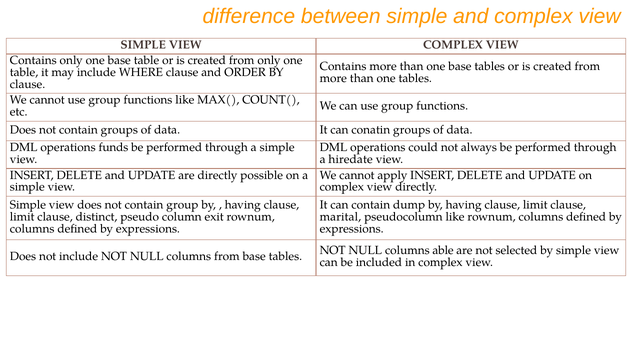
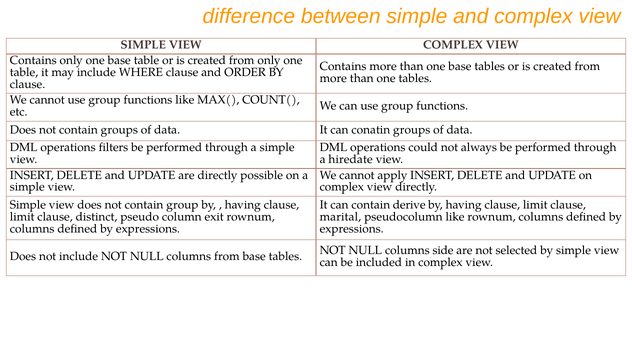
funds: funds -> filters
dump: dump -> derive
able: able -> side
